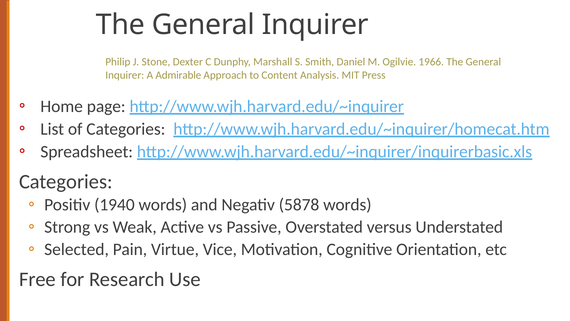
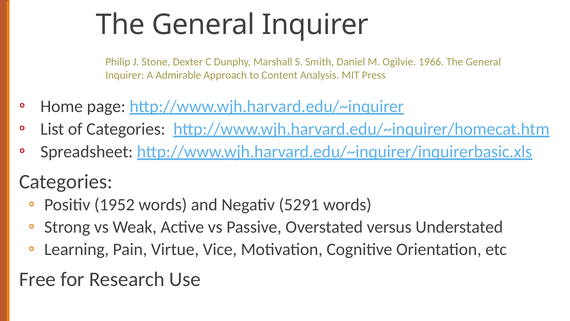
1940: 1940 -> 1952
5878: 5878 -> 5291
Selected: Selected -> Learning
